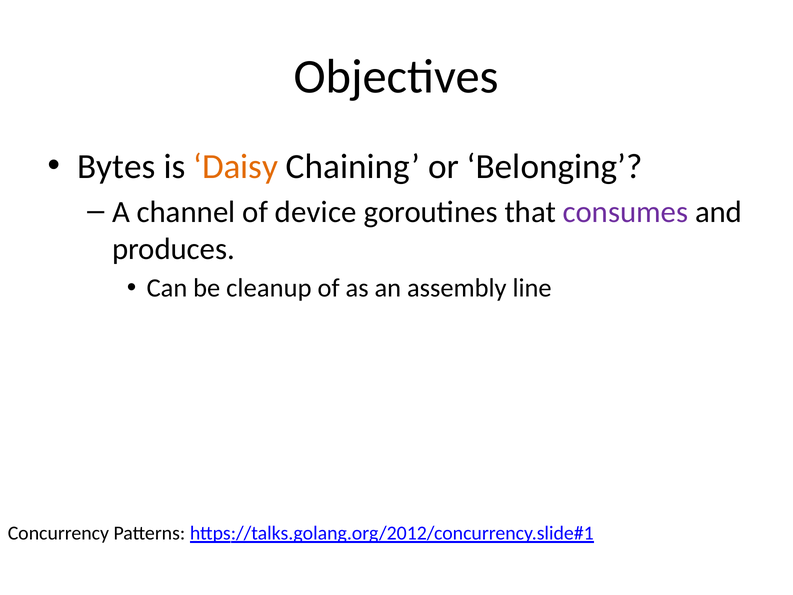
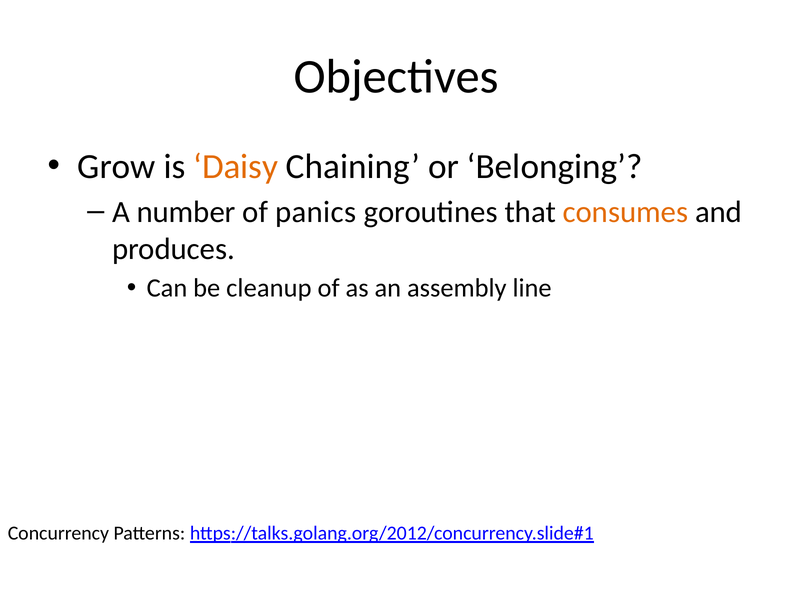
Bytes: Bytes -> Grow
channel: channel -> number
device: device -> panics
consumes colour: purple -> orange
